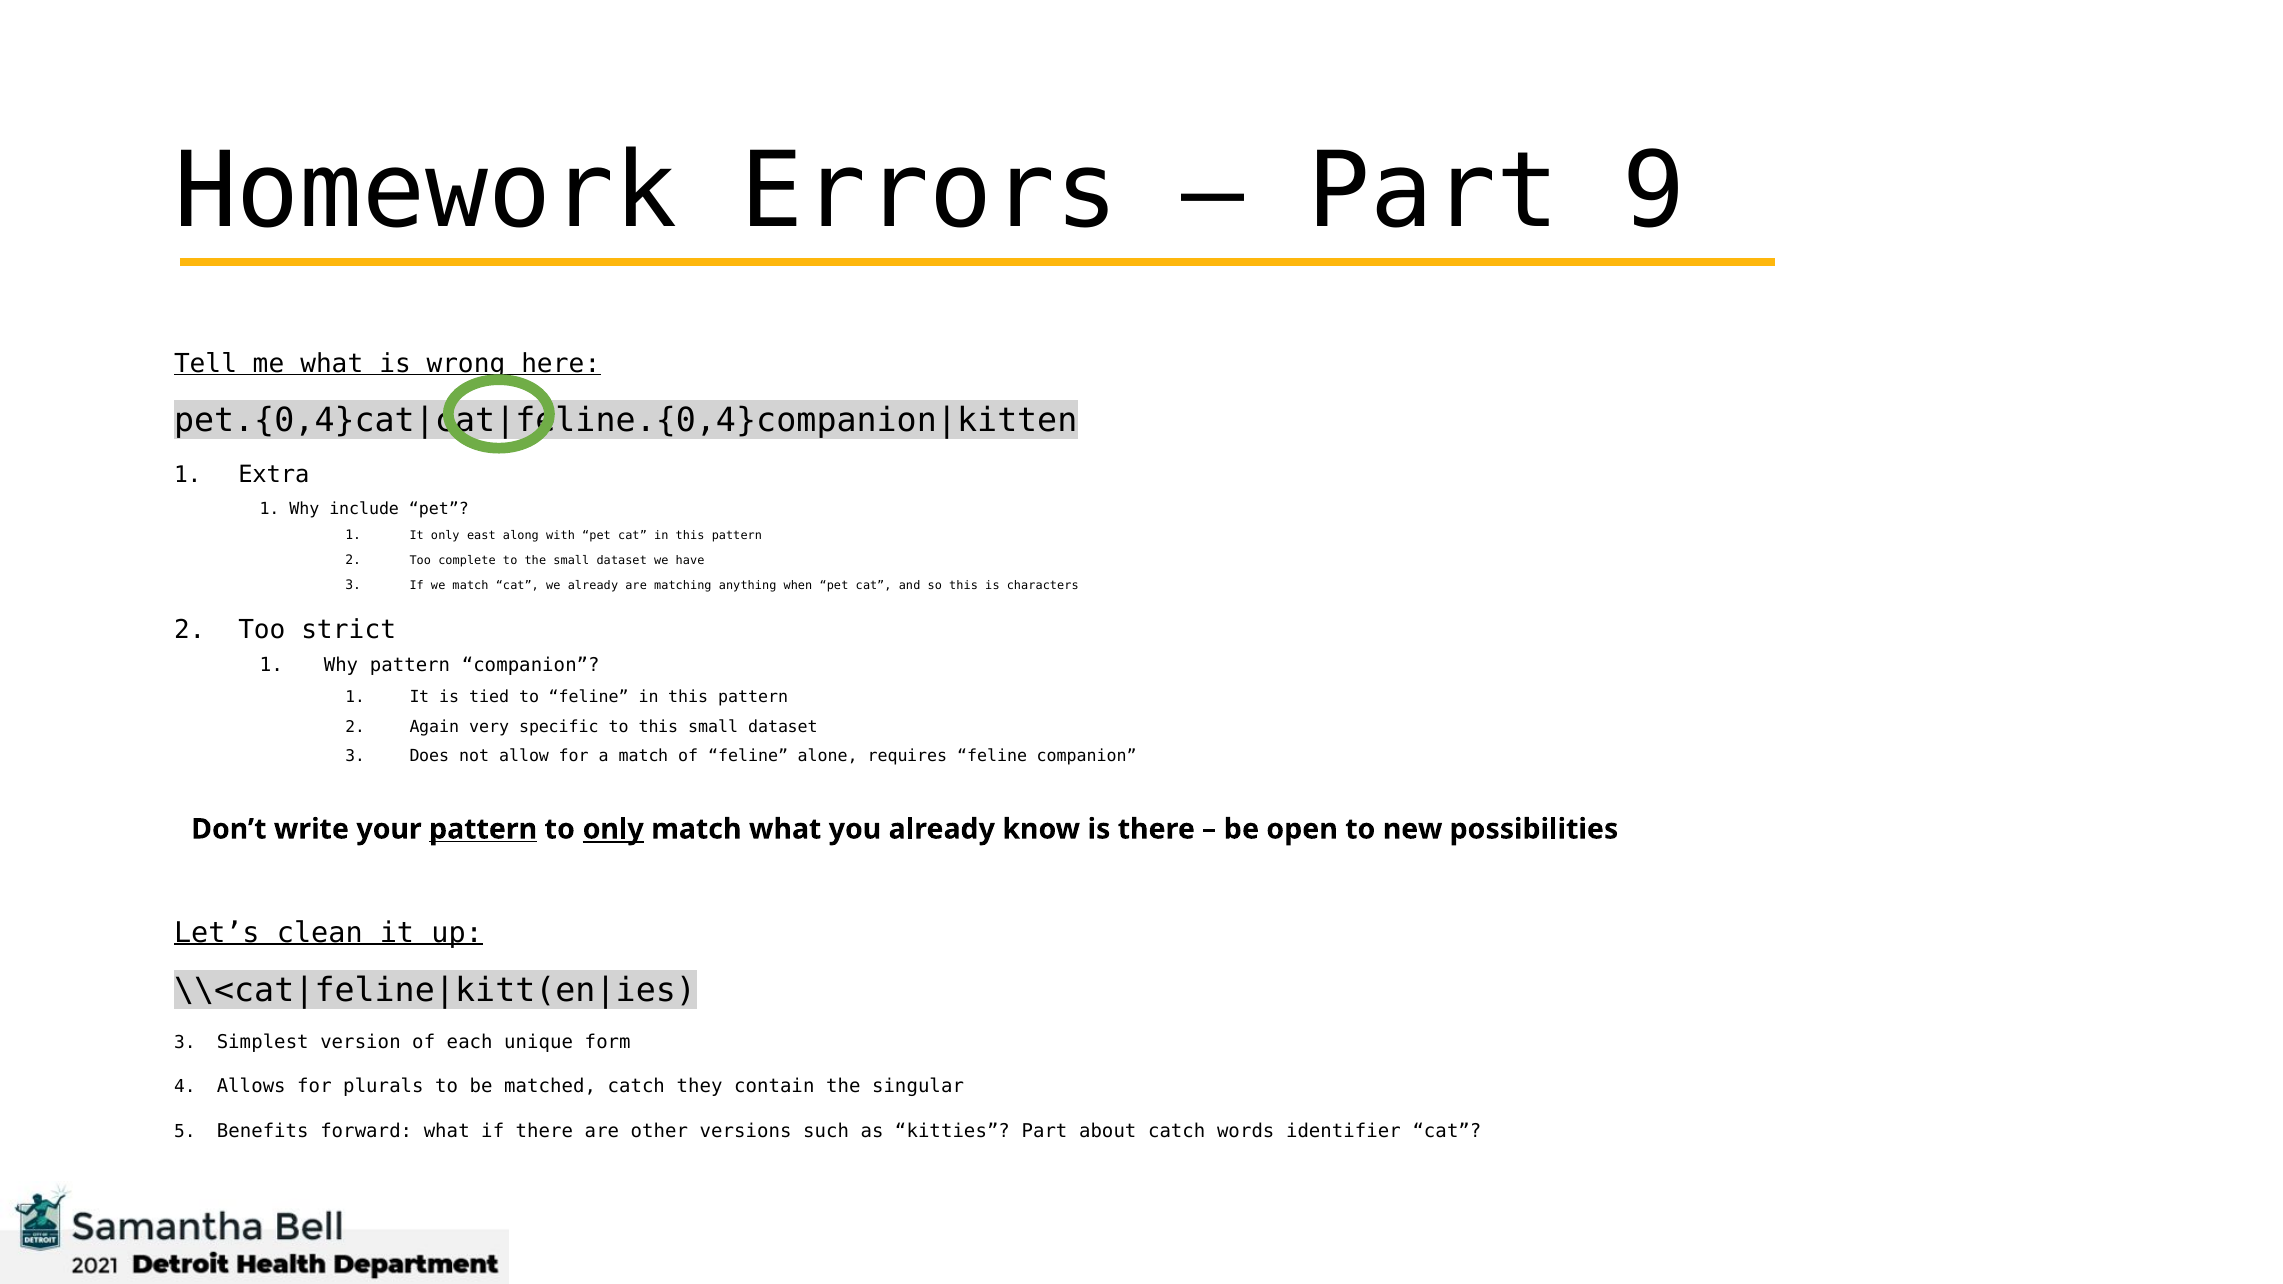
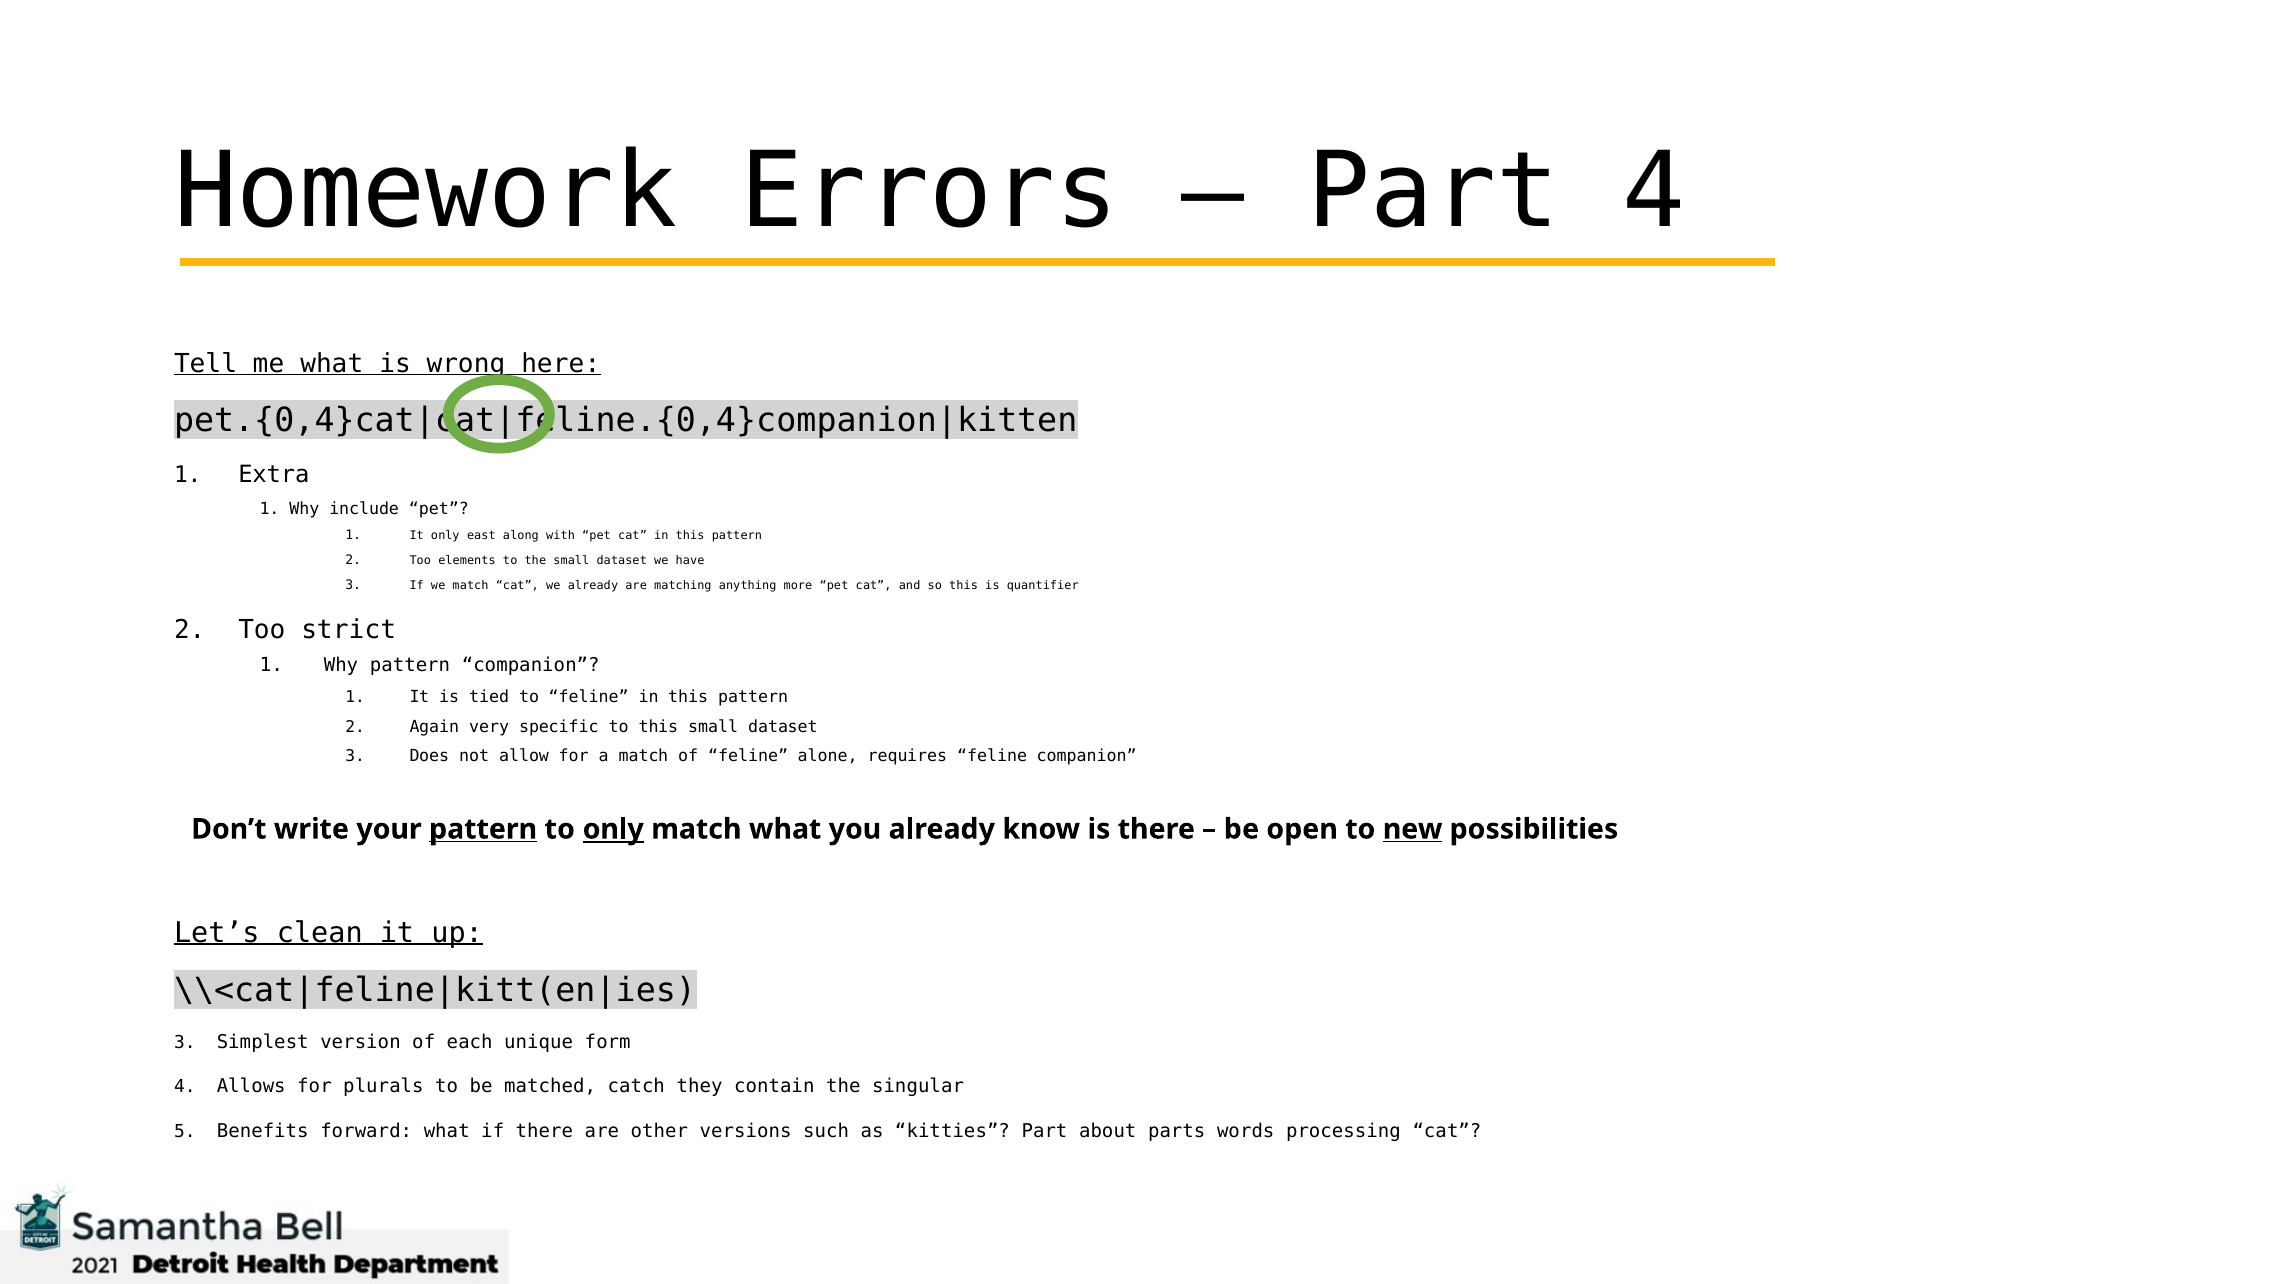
Part 9: 9 -> 4
complete: complete -> elements
when: when -> more
characters: characters -> quantifier
new underline: none -> present
about catch: catch -> parts
identifier: identifier -> processing
